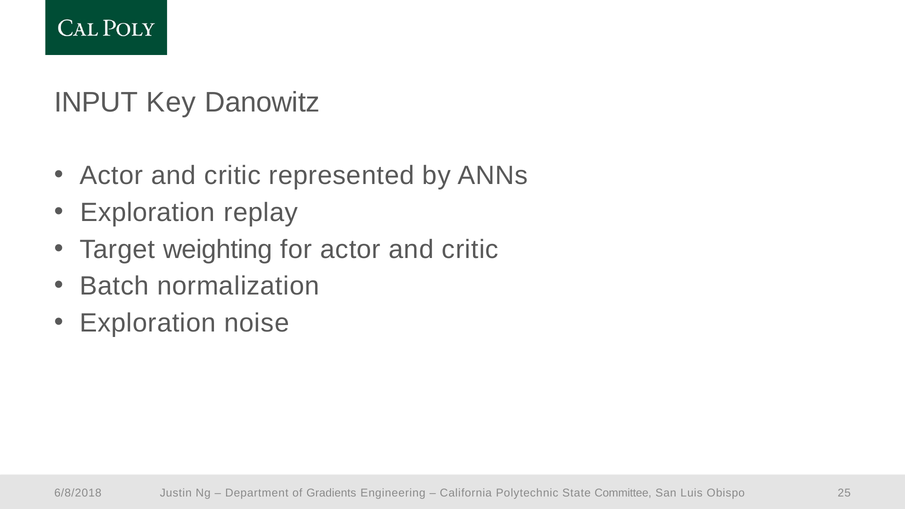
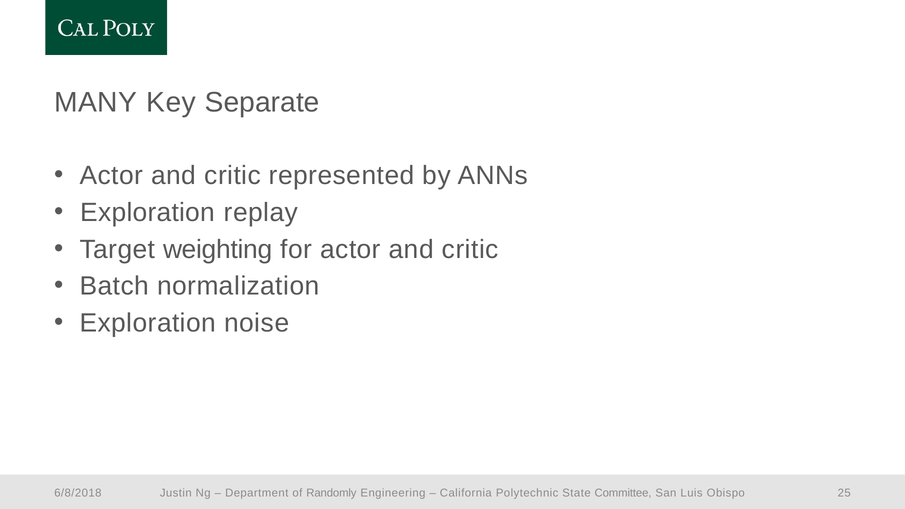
INPUT: INPUT -> MANY
Danowitz: Danowitz -> Separate
Gradients: Gradients -> Randomly
